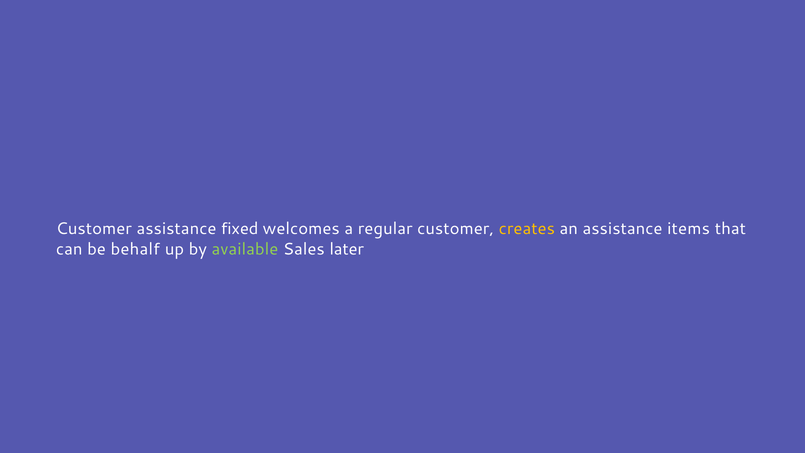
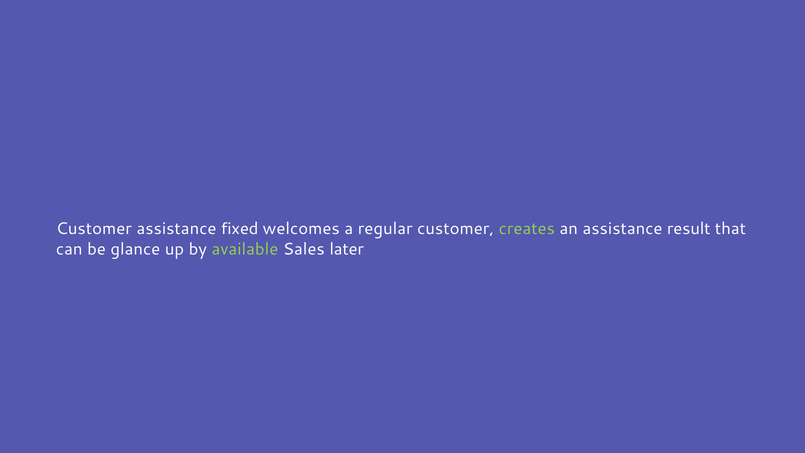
creates colour: yellow -> light green
items: items -> result
behalf: behalf -> glance
